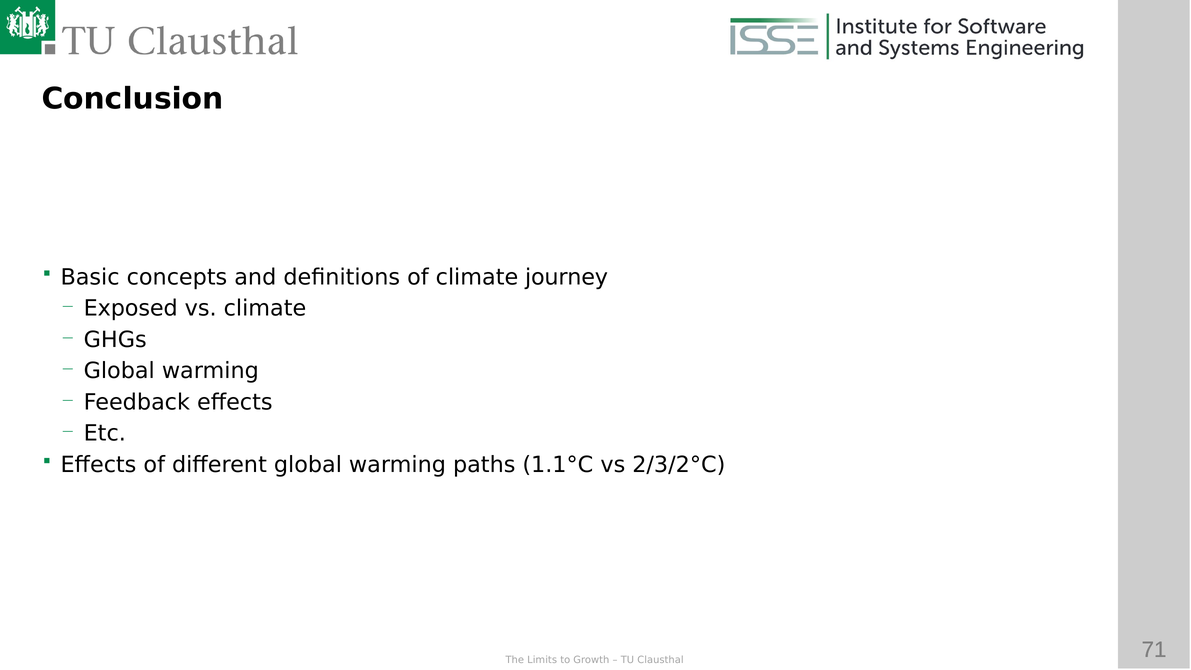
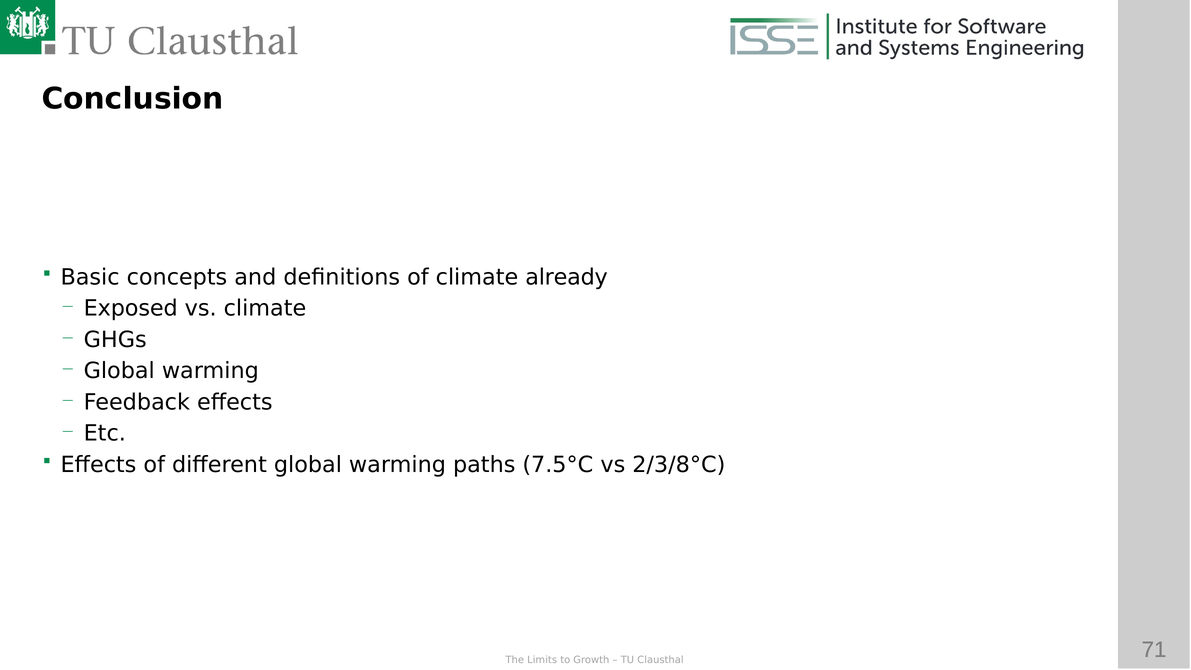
journey: journey -> already
1.1°C: 1.1°C -> 7.5°C
2/3/2°C: 2/3/2°C -> 2/3/8°C
